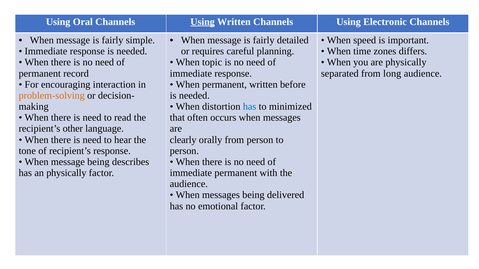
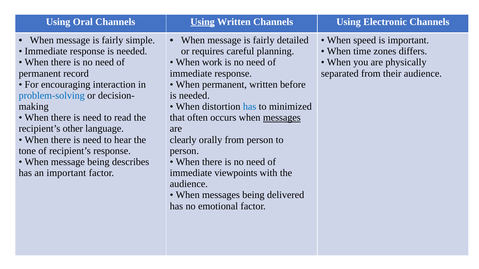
topic: topic -> work
long: long -> their
problem-solving colour: orange -> blue
messages at (282, 118) underline: none -> present
an physically: physically -> important
immediate permanent: permanent -> viewpoints
